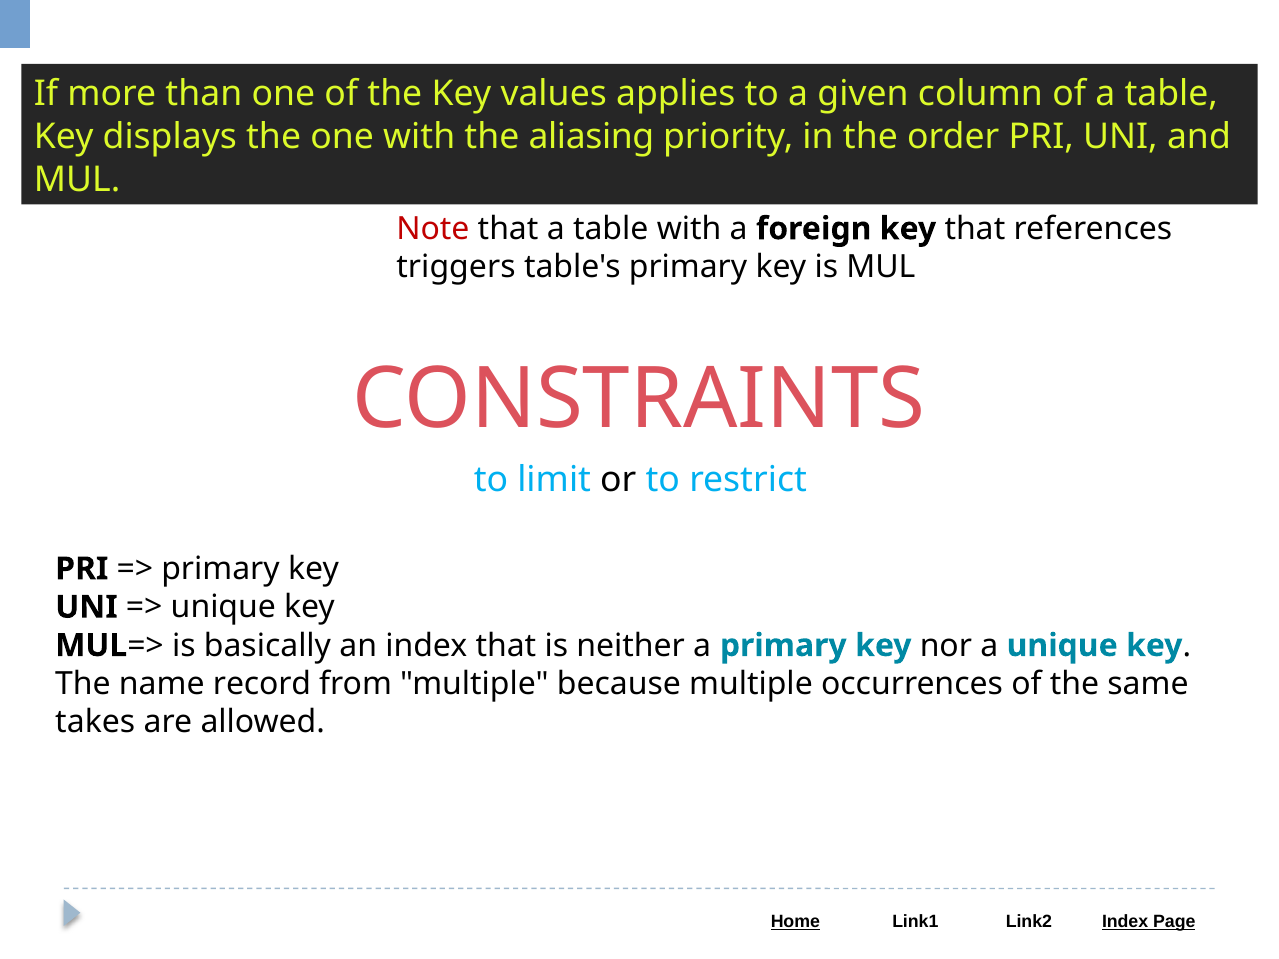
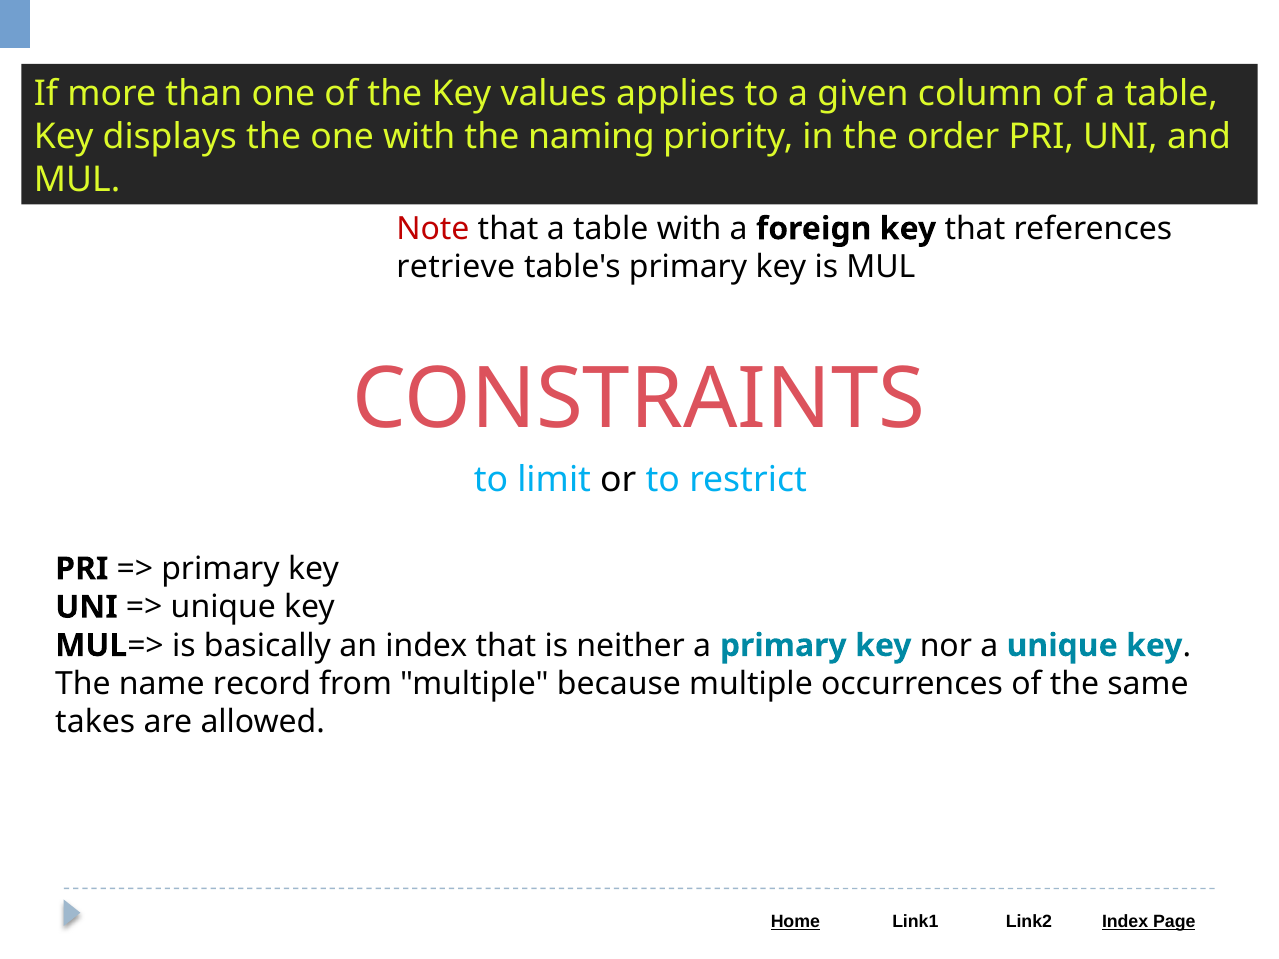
aliasing: aliasing -> naming
triggers: triggers -> retrieve
